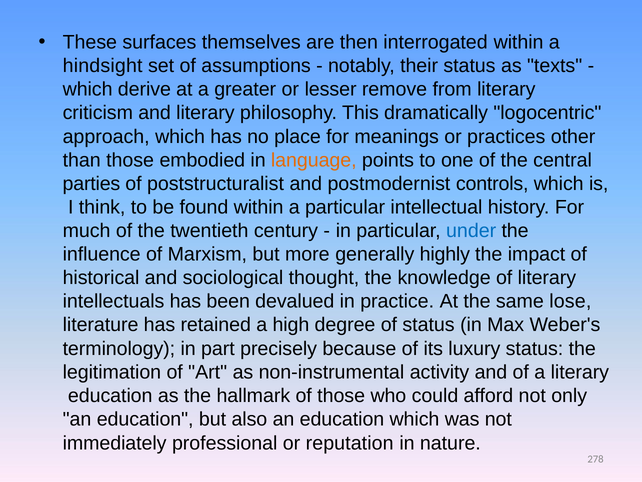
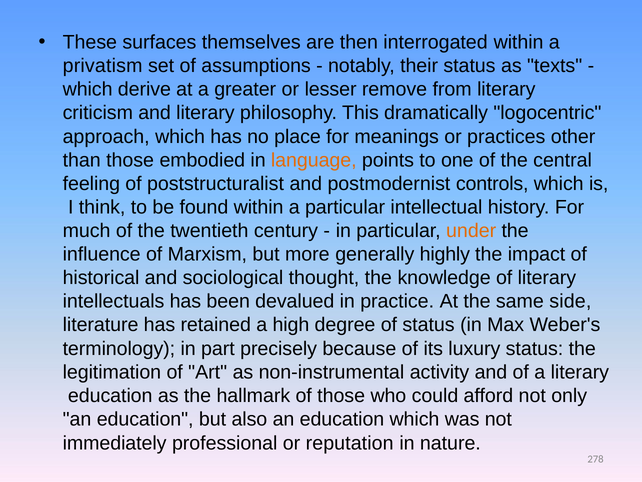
hindsight: hindsight -> privatism
parties: parties -> feeling
under colour: blue -> orange
lose: lose -> side
